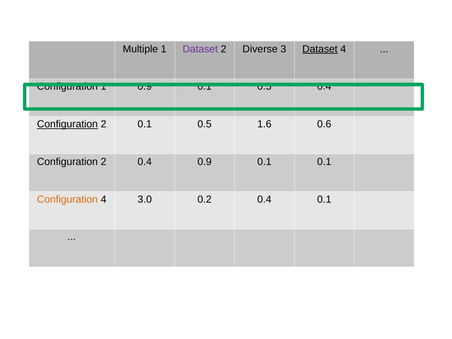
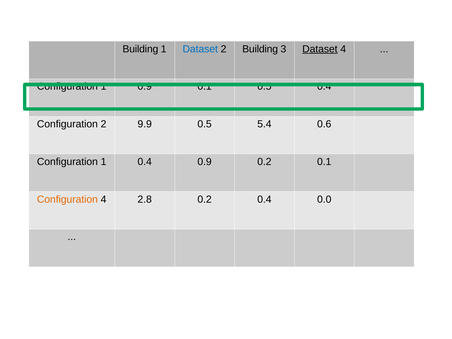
Multiple at (140, 49): Multiple -> Building
Dataset at (200, 49) colour: purple -> blue
2 Diverse: Diverse -> Building
Configuration at (67, 124) underline: present -> none
2 0.1: 0.1 -> 9.9
1.6: 1.6 -> 5.4
2 at (104, 162): 2 -> 1
0.4 0.9 0.1: 0.1 -> 0.2
3.0: 3.0 -> 2.8
0.4 0.1: 0.1 -> 0.0
